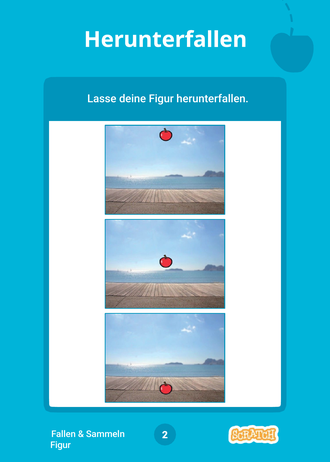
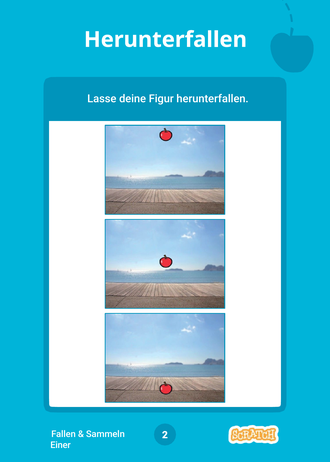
Figur at (61, 445): Figur -> Einer
